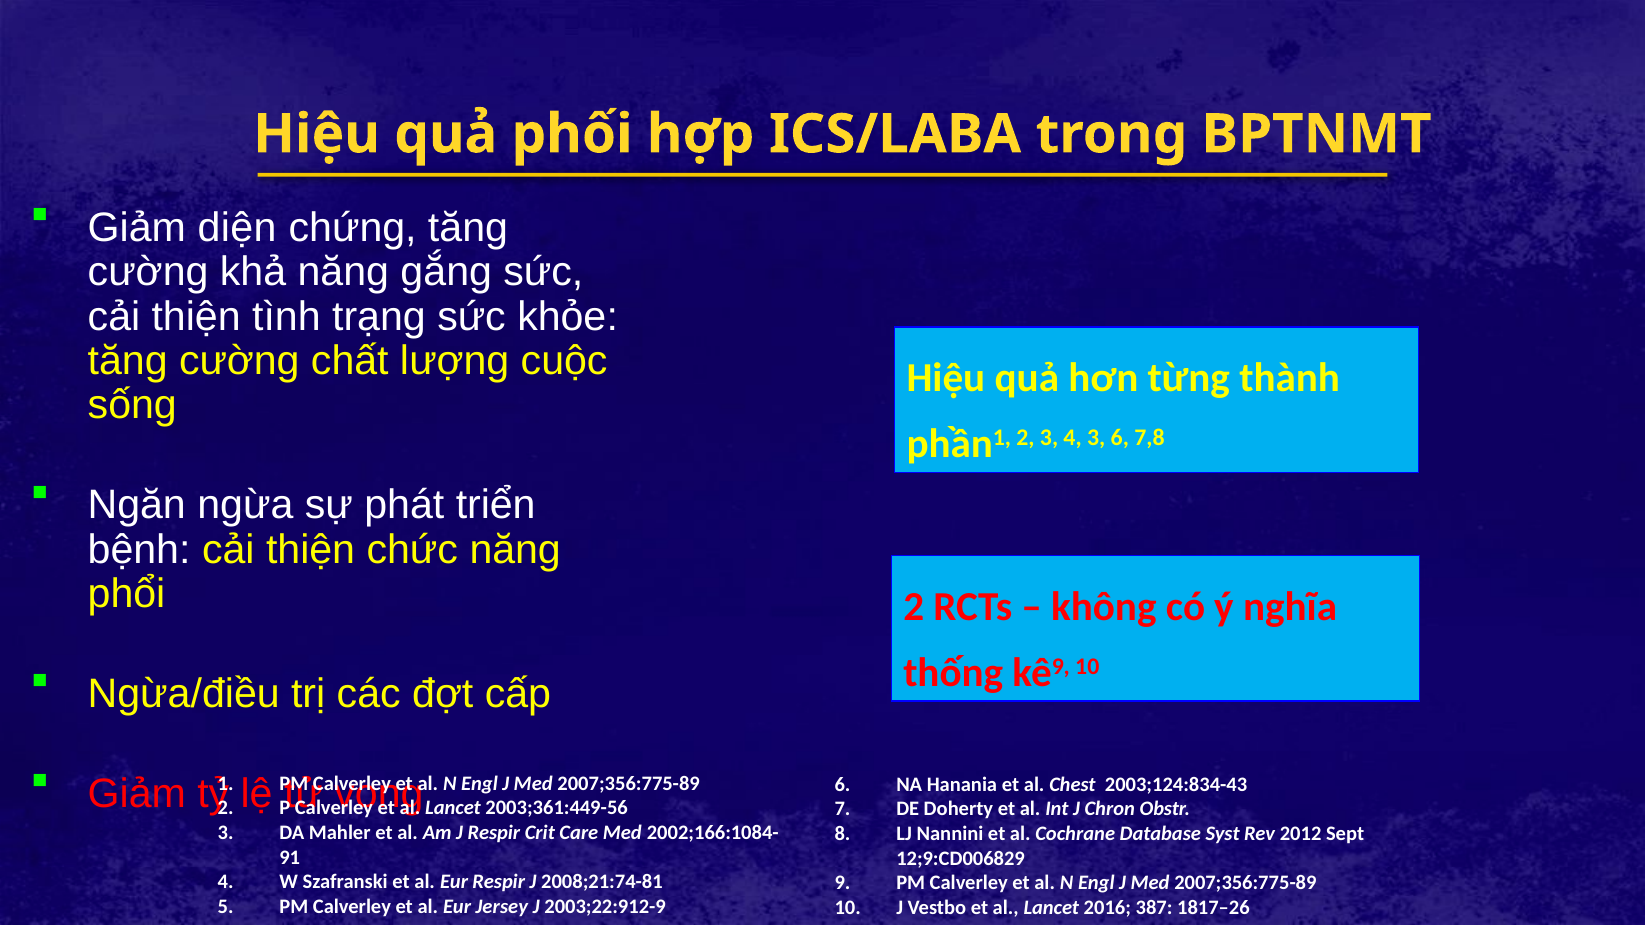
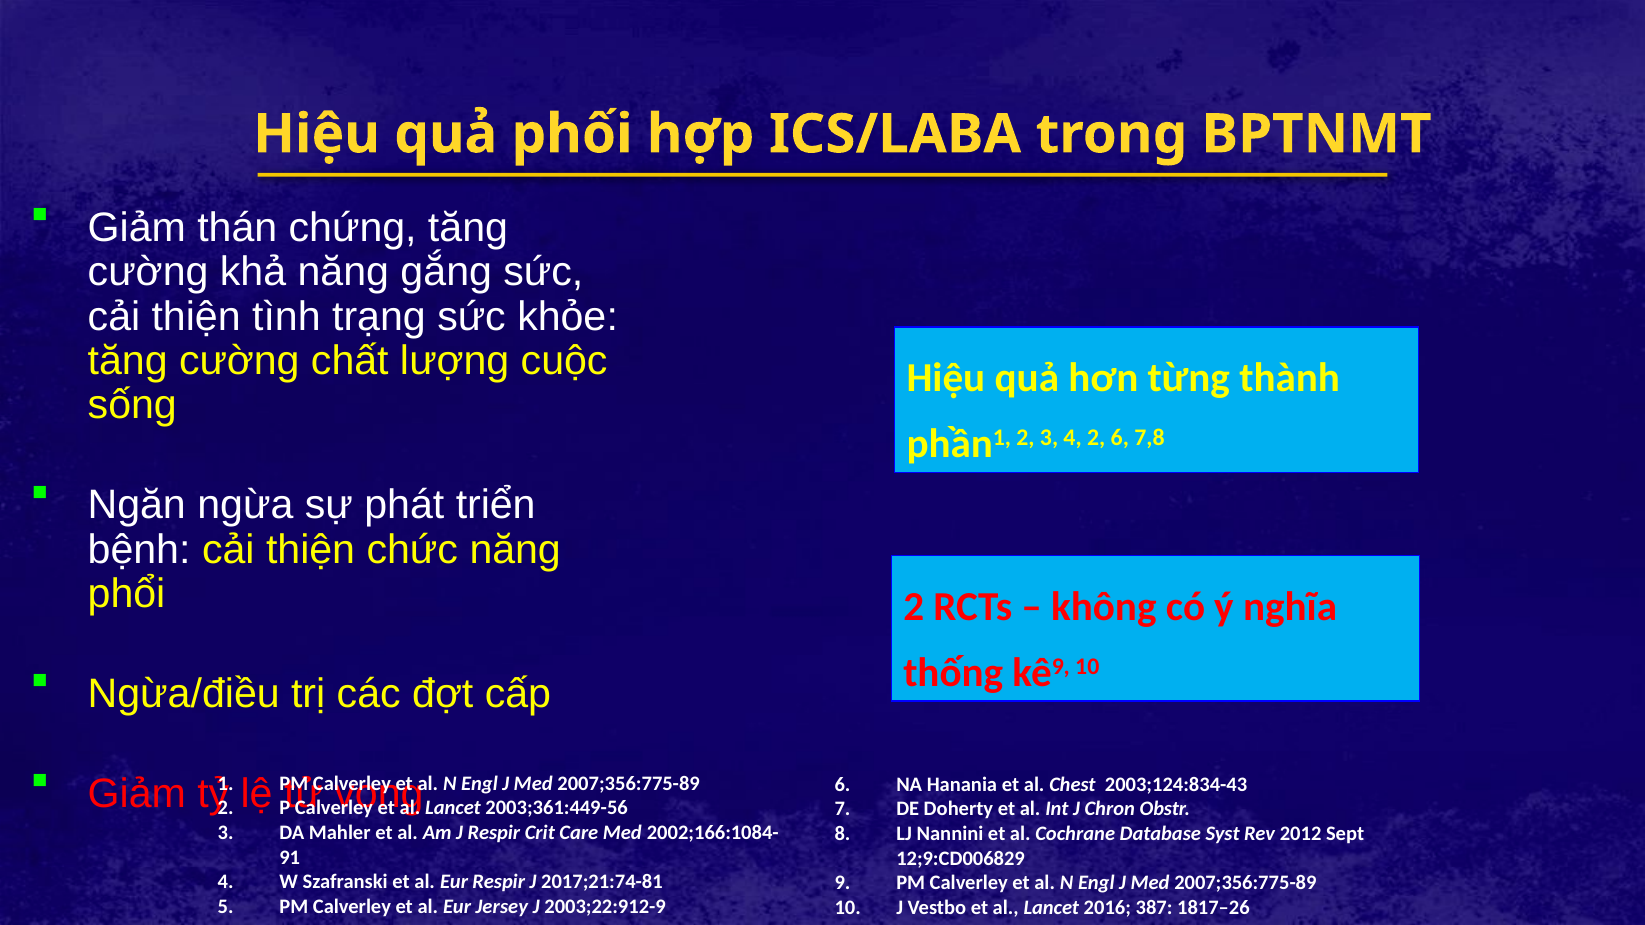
diện: diện -> thán
4 3: 3 -> 2
2008;21:74-81: 2008;21:74-81 -> 2017;21:74-81
